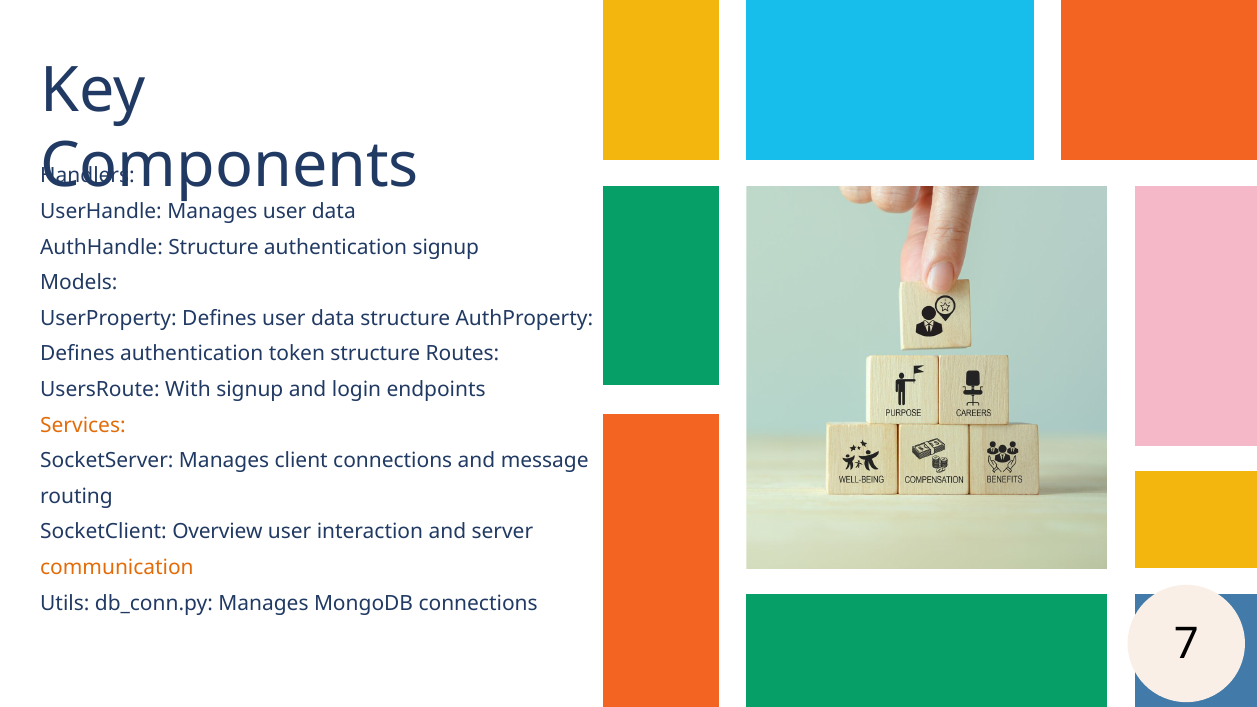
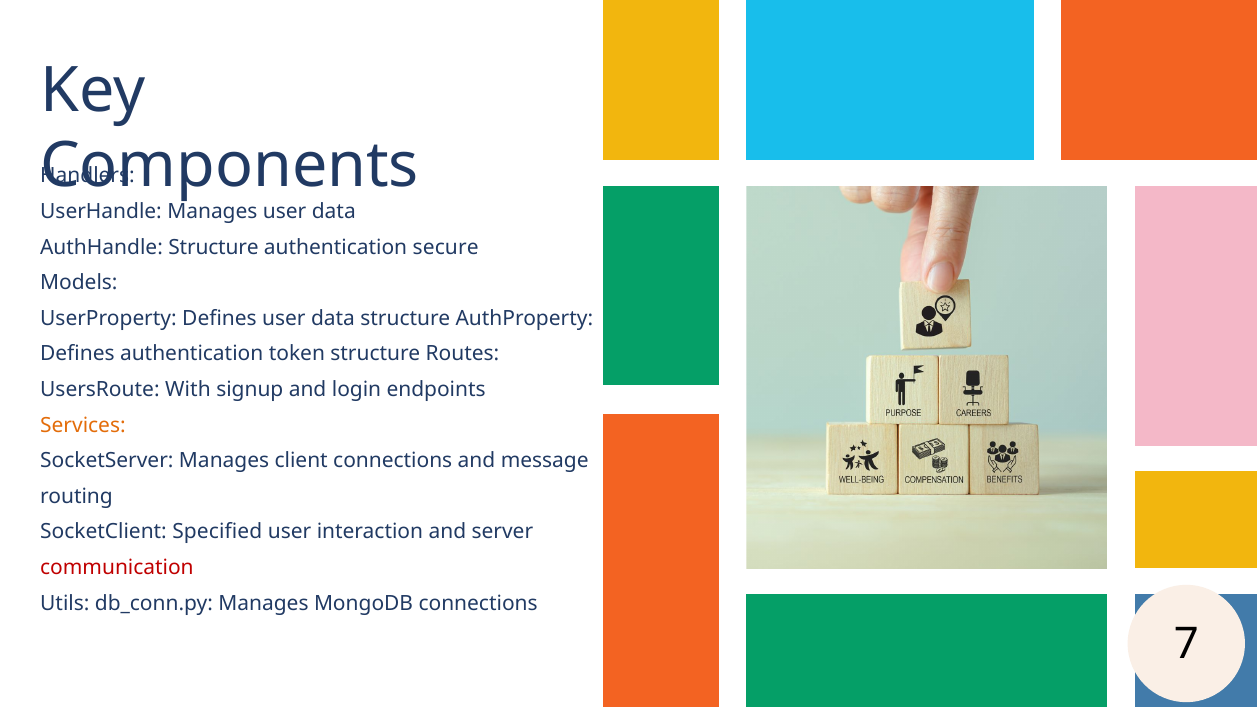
authentication signup: signup -> secure
Overview: Overview -> Specified
communication colour: orange -> red
